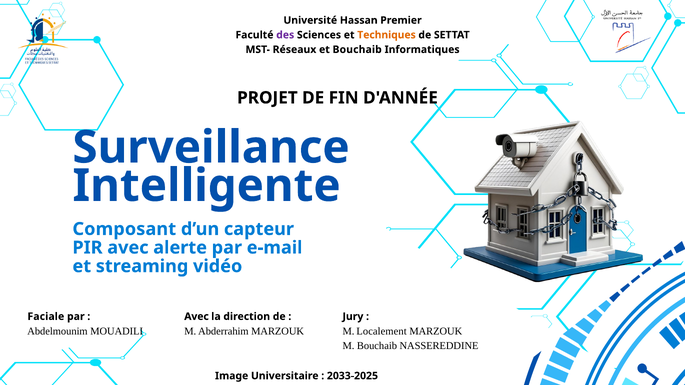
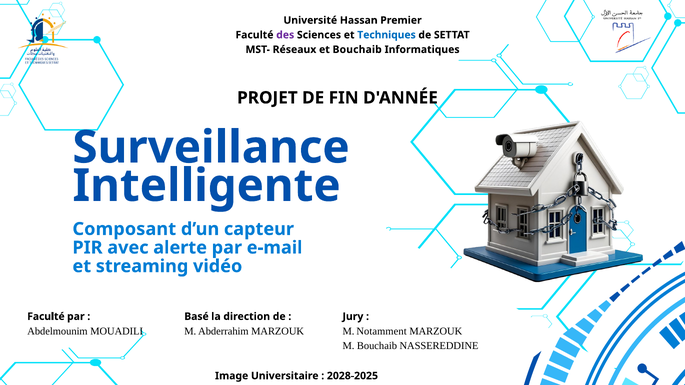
Techniques colour: orange -> blue
Faciale at (46, 317): Faciale -> Faculté
Avec at (197, 317): Avec -> Basé
Localement: Localement -> Notamment
2033-2025: 2033-2025 -> 2028-2025
